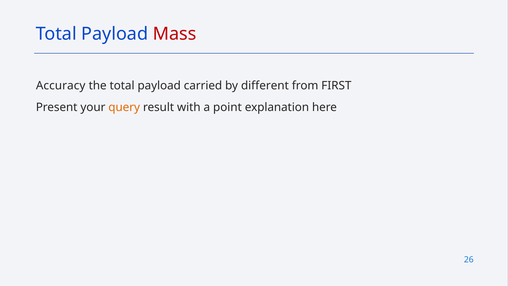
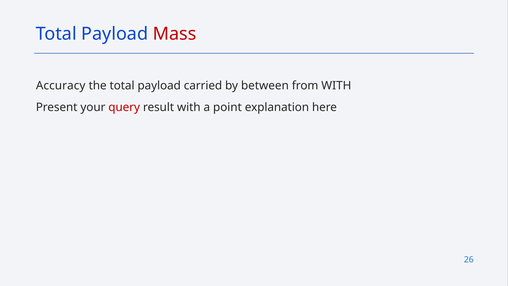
different: different -> between
from FIRST: FIRST -> WITH
query colour: orange -> red
